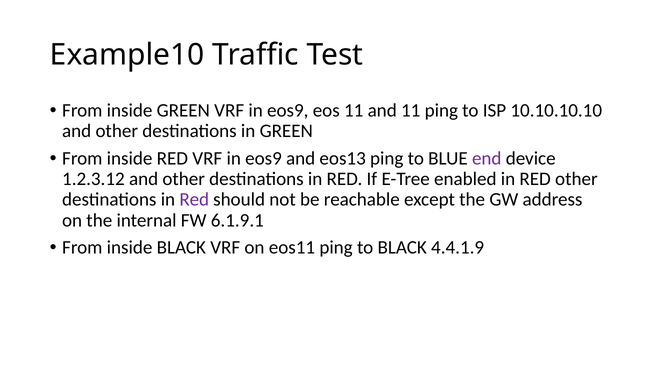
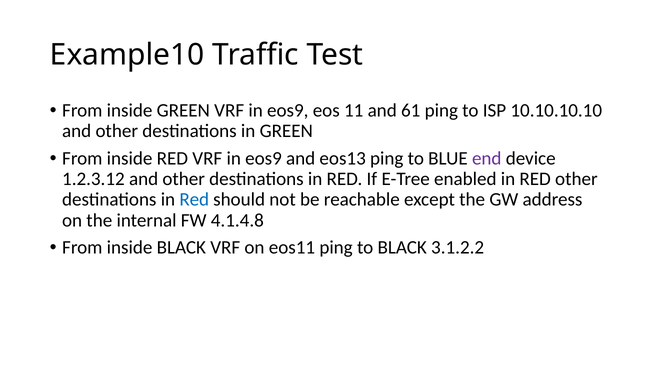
and 11: 11 -> 61
Red at (194, 200) colour: purple -> blue
6.1.9.1: 6.1.9.1 -> 4.1.4.8
4.4.1.9: 4.4.1.9 -> 3.1.2.2
